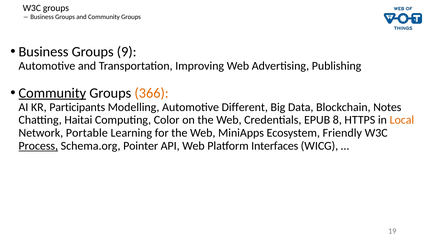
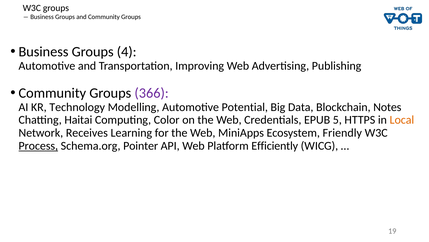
9: 9 -> 4
Community at (52, 93) underline: present -> none
366 colour: orange -> purple
Participants: Participants -> Technology
Different: Different -> Potential
8: 8 -> 5
Portable: Portable -> Receives
Interfaces: Interfaces -> Efficiently
